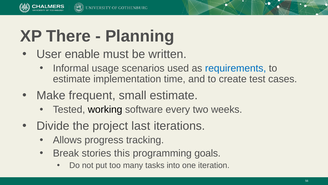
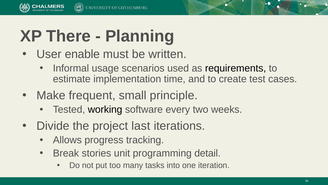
requirements colour: blue -> black
small estimate: estimate -> principle
this: this -> unit
goals: goals -> detail
